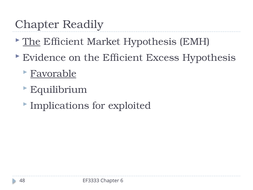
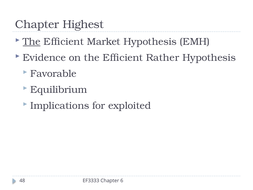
Readily: Readily -> Highest
Excess: Excess -> Rather
Favorable underline: present -> none
